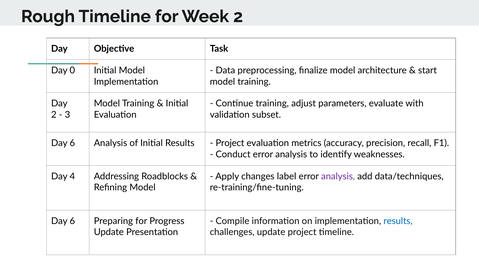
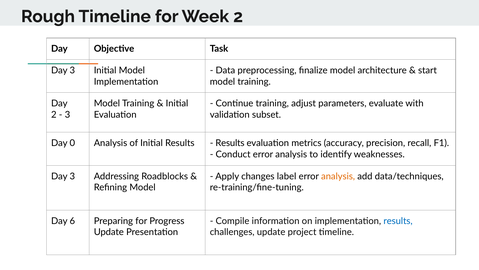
0 at (72, 70): 0 -> 3
6 at (72, 143): 6 -> 0
Project at (230, 143): Project -> Results
4 at (72, 176): 4 -> 3
analysis at (338, 176) colour: purple -> orange
